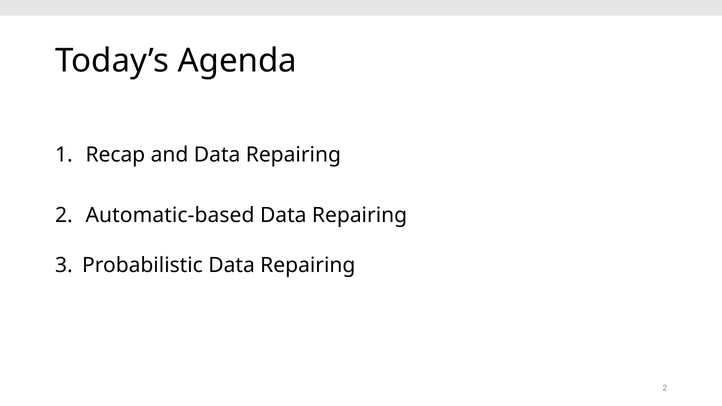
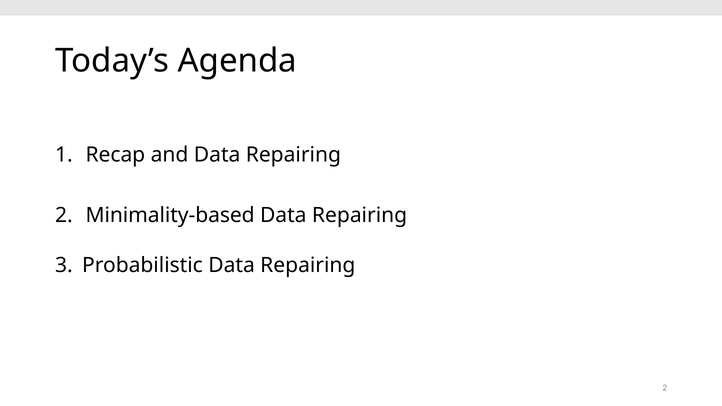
Automatic-based: Automatic-based -> Minimality-based
